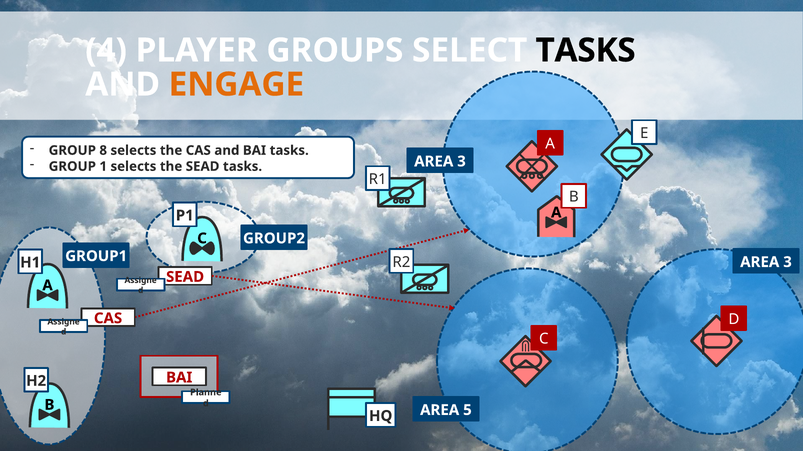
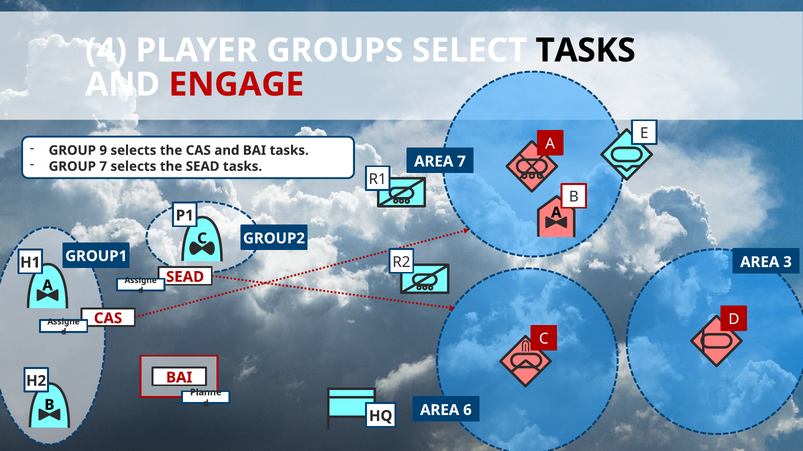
ENGAGE colour: orange -> red
8: 8 -> 9
GROUP 1: 1 -> 7
tasks AREA 3: 3 -> 7
5: 5 -> 6
